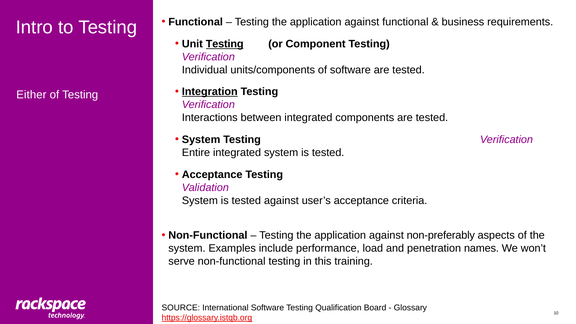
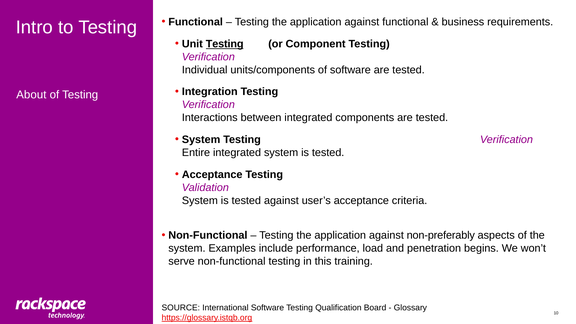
Integration underline: present -> none
Either: Either -> About
names: names -> begins
